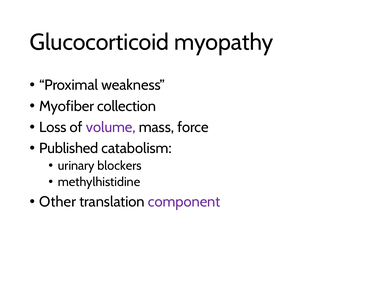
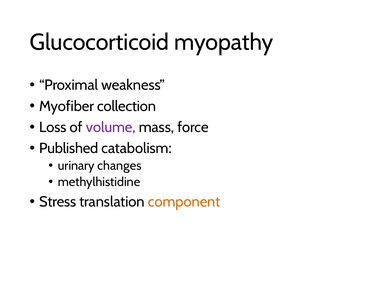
blockers: blockers -> changes
Other: Other -> Stress
component colour: purple -> orange
